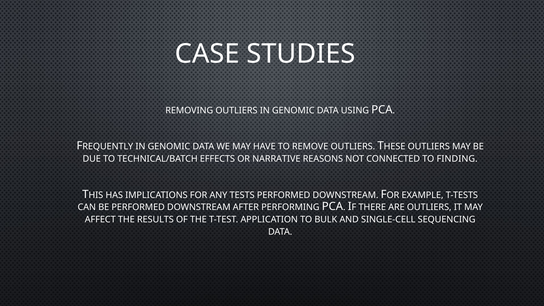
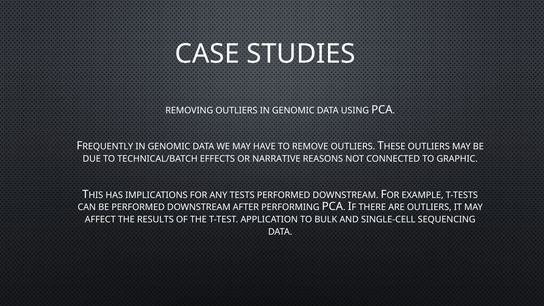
FINDING: FINDING -> GRAPHIC
